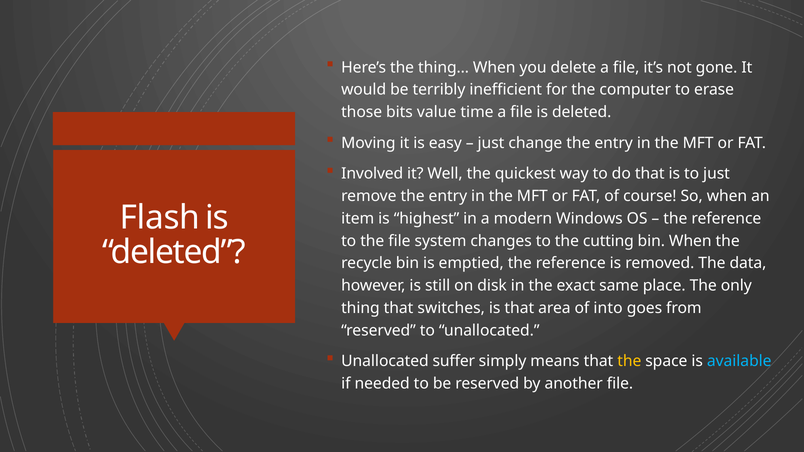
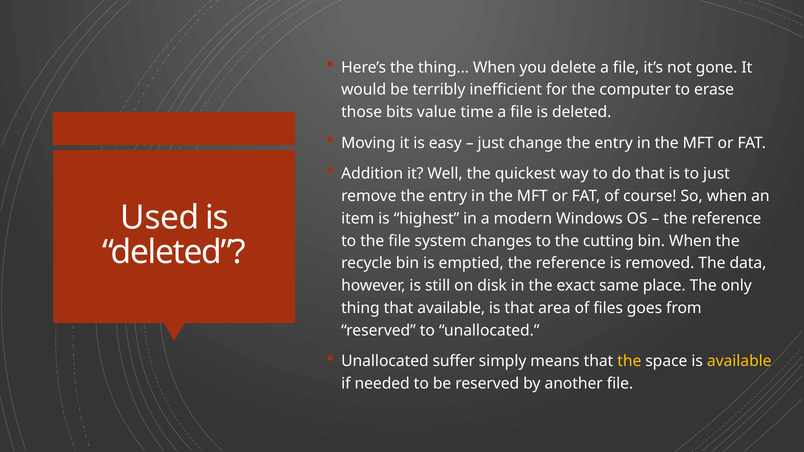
Involved: Involved -> Addition
Flash: Flash -> Used
that switches: switches -> available
into: into -> files
available at (739, 361) colour: light blue -> yellow
